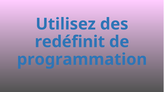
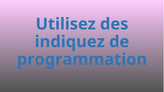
redéfinit: redéfinit -> indiquez
